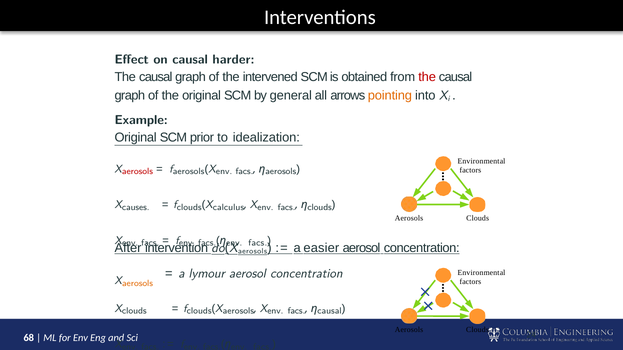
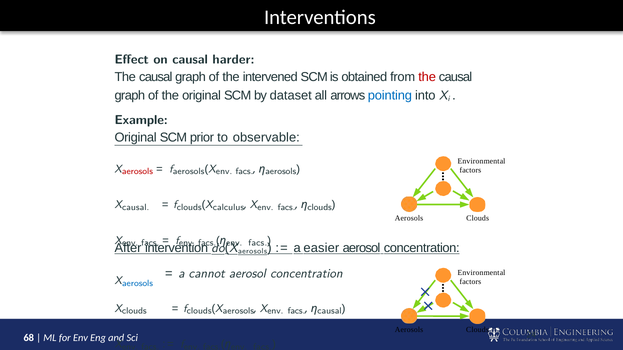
general: general -> dataset
pointing colour: orange -> blue
idealization: idealization -> observable
causes at (136, 207): causes -> causal
lymour: lymour -> cannot
aerosols at (138, 283) colour: orange -> blue
